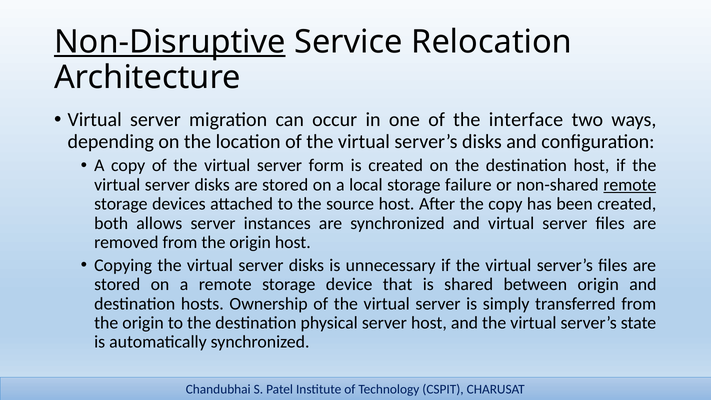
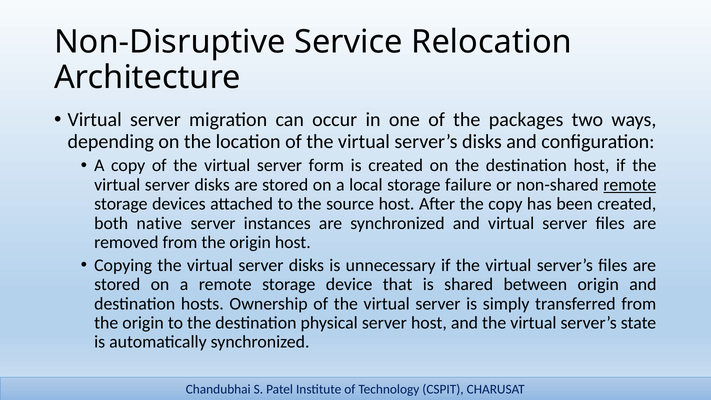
Non-Disruptive underline: present -> none
interface: interface -> packages
allows: allows -> native
